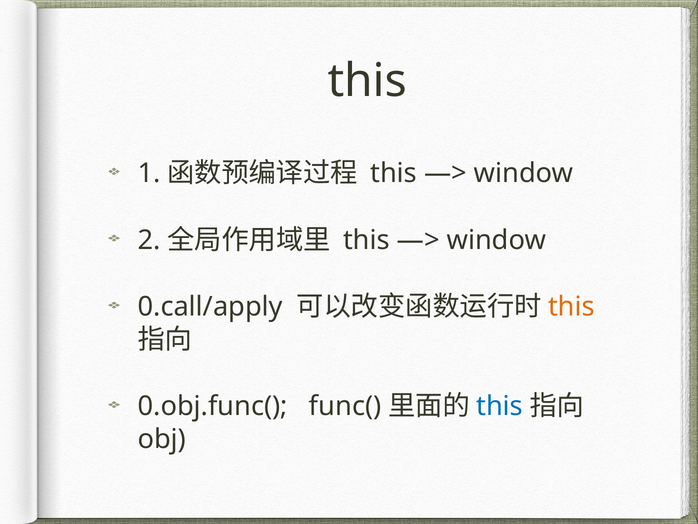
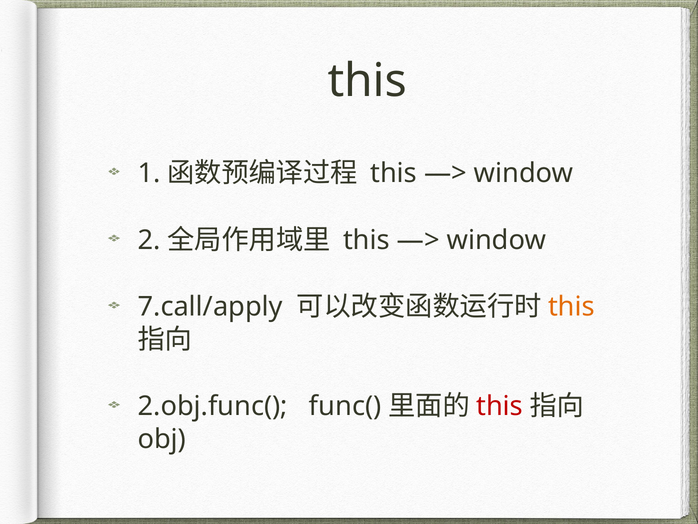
0.call/apply: 0.call/apply -> 7.call/apply
0.obj.func(: 0.obj.func( -> 2.obj.func(
this at (500, 406) colour: blue -> red
